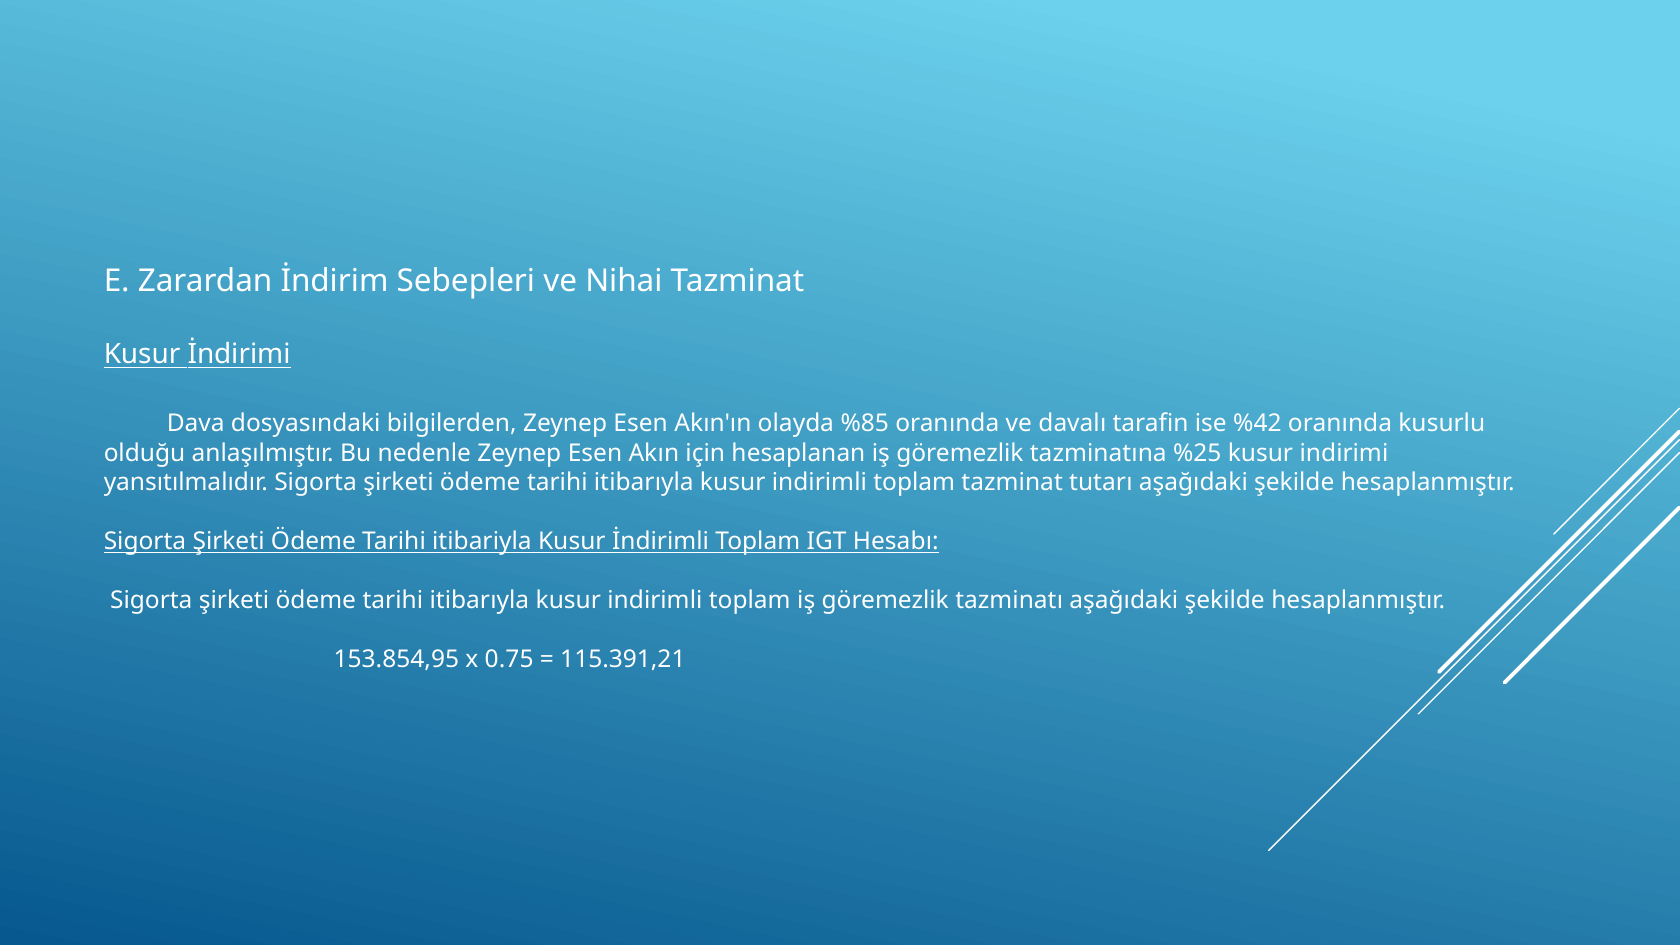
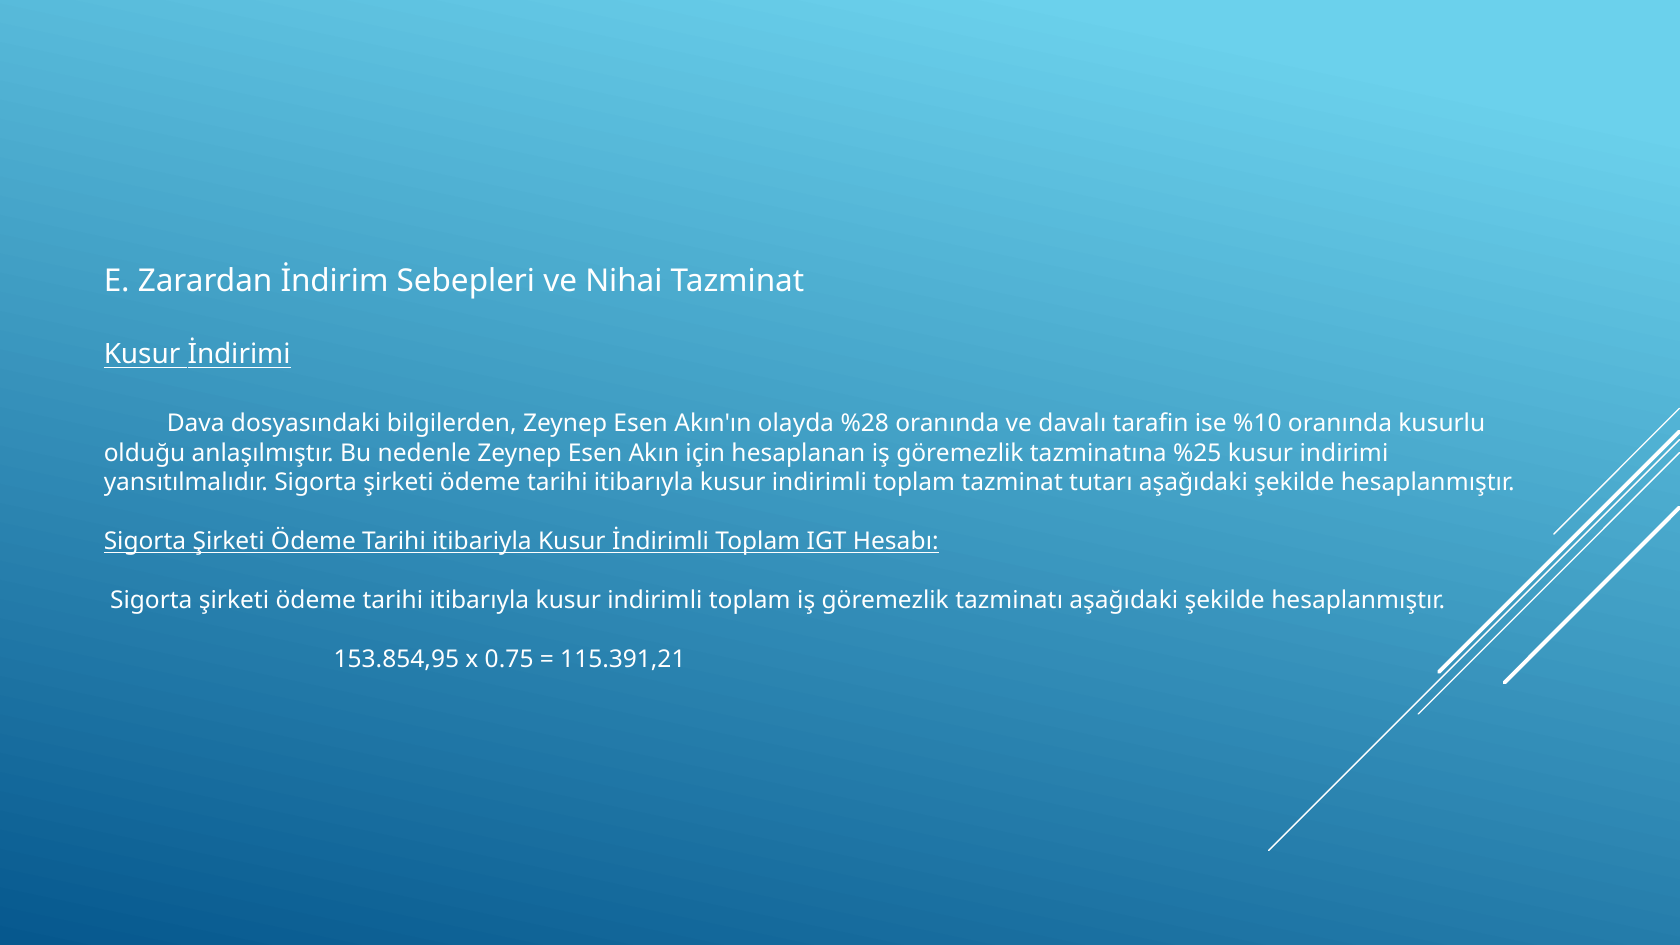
%85: %85 -> %28
%42: %42 -> %10
